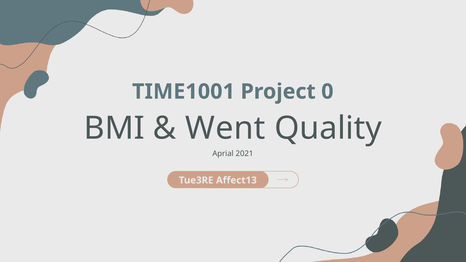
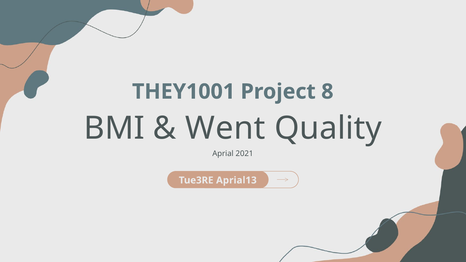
TIME1001: TIME1001 -> THEY1001
0: 0 -> 8
Affect13: Affect13 -> Aprial13
